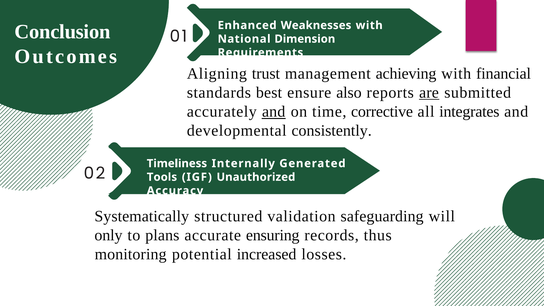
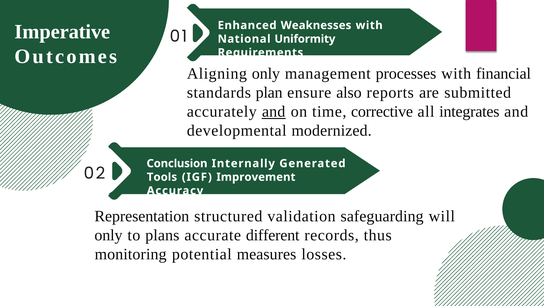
Conclusion: Conclusion -> Imperative
Dimension: Dimension -> Uniformity
Aligning trust: trust -> only
achieving: achieving -> processes
best: best -> plan
are underline: present -> none
consistently: consistently -> modernized
Timeliness: Timeliness -> Conclusion
Unauthorized: Unauthorized -> Improvement
Systematically: Systematically -> Representation
ensuring: ensuring -> different
increased: increased -> measures
